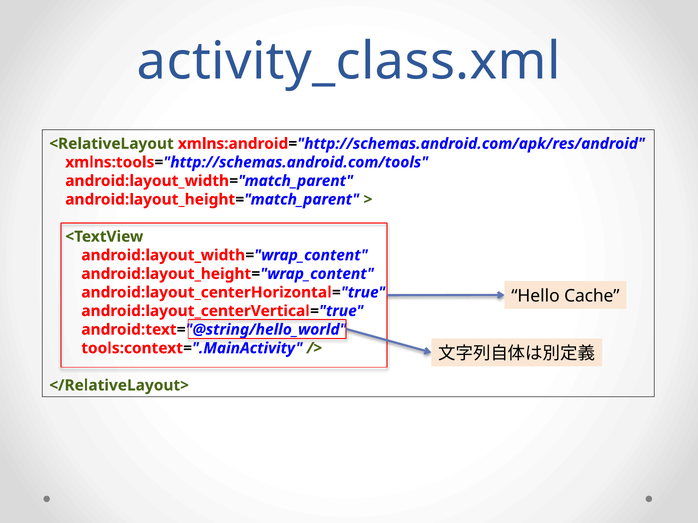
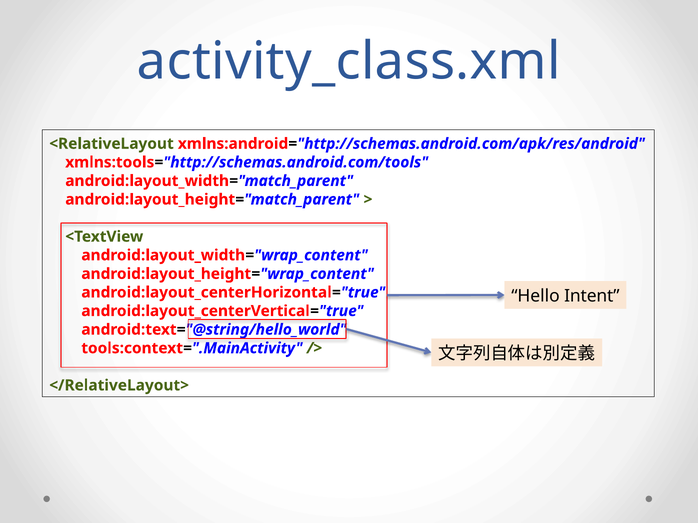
Cache: Cache -> Intent
